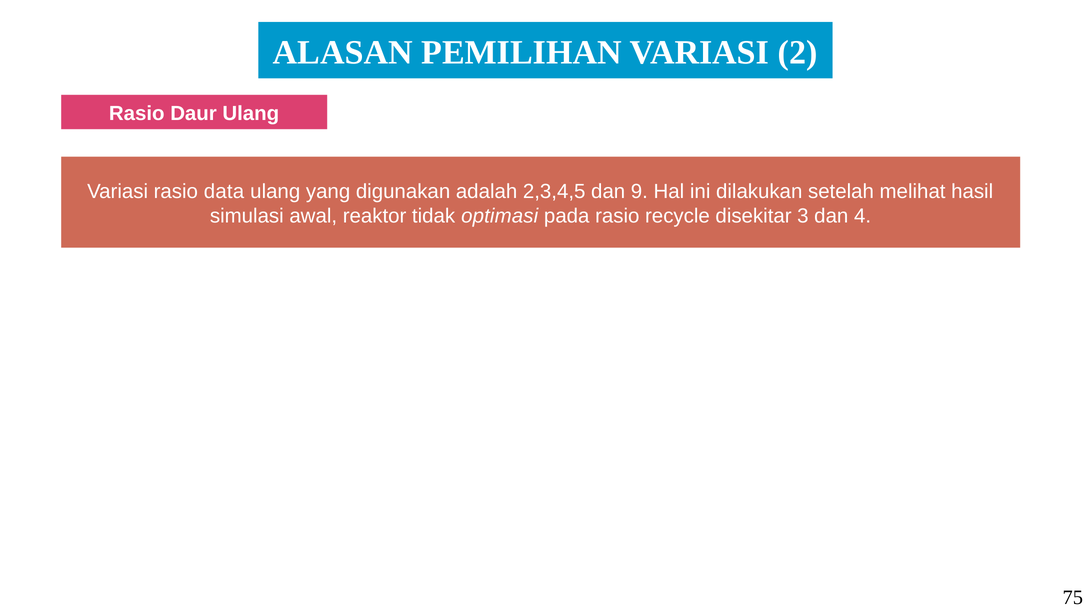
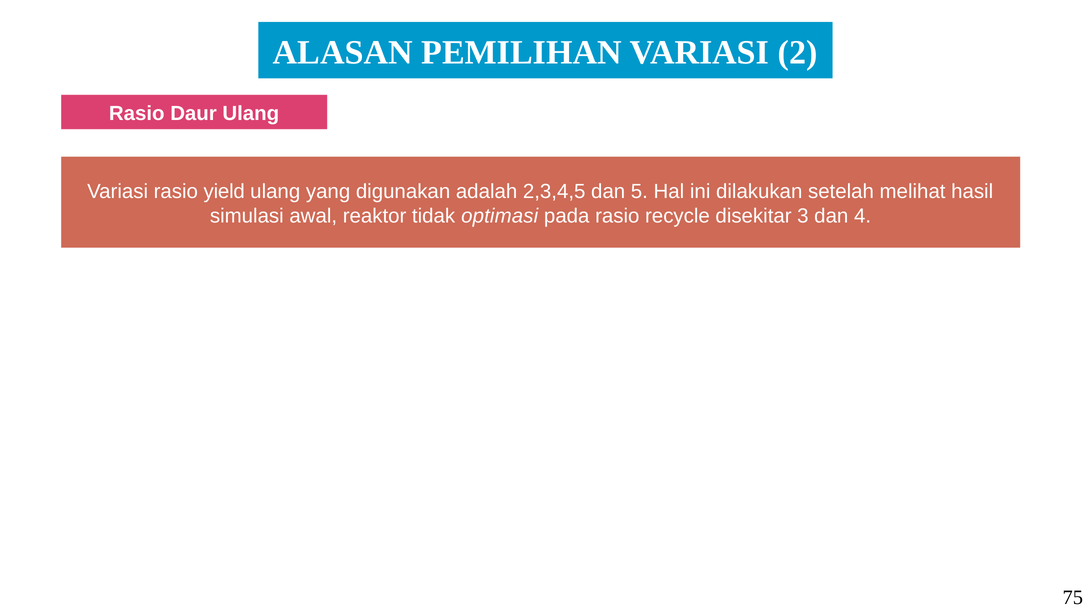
data: data -> yield
9: 9 -> 5
